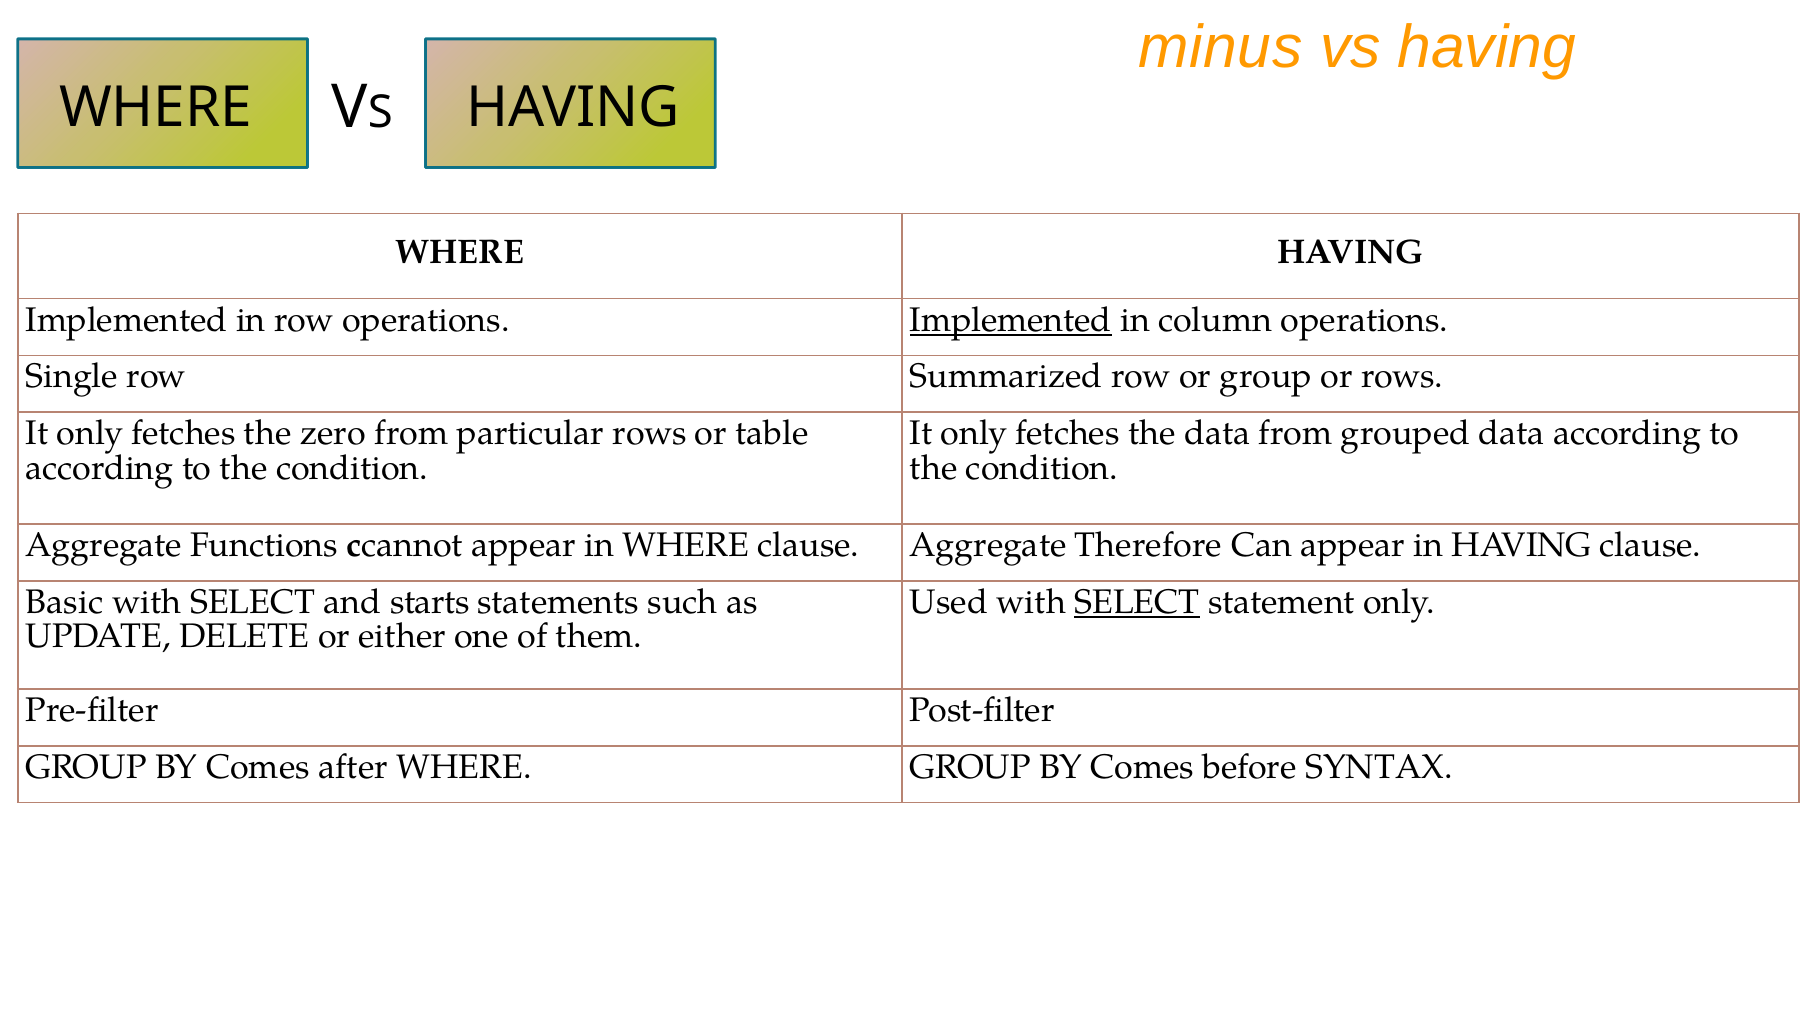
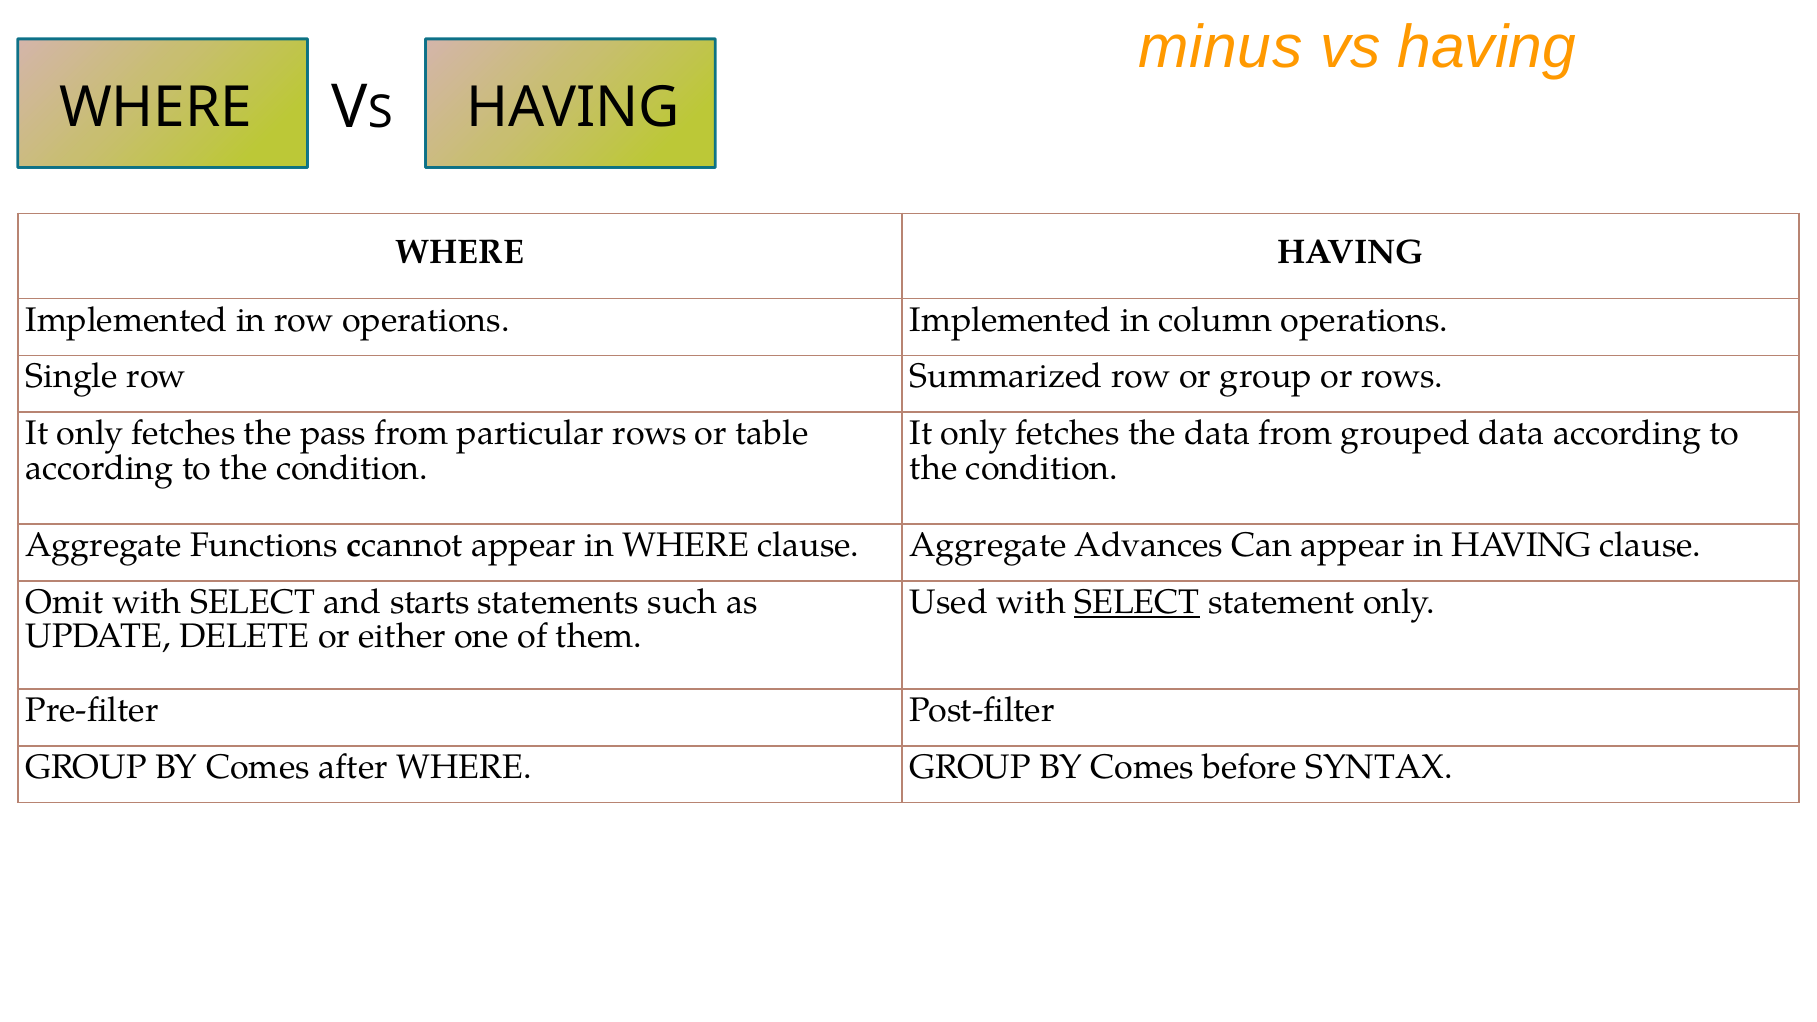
Implemented at (1011, 320) underline: present -> none
zero: zero -> pass
Therefore: Therefore -> Advances
Basic: Basic -> Omit
